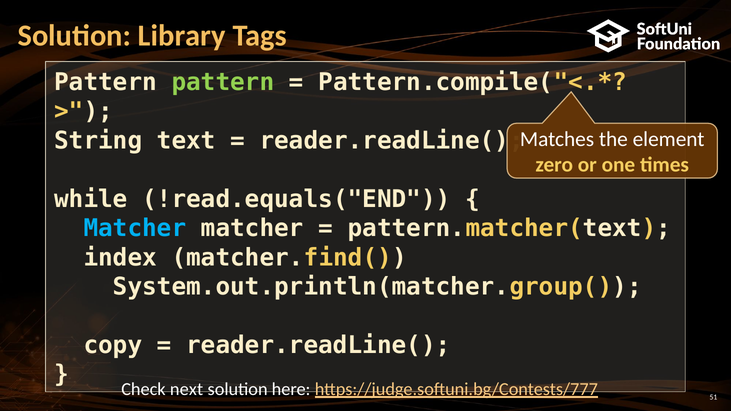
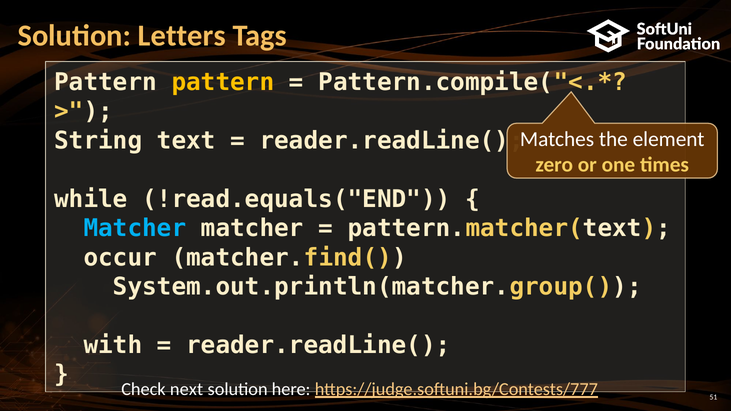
Library: Library -> Letters
pattern at (223, 82) colour: light green -> yellow
index: index -> occur
copy: copy -> with
